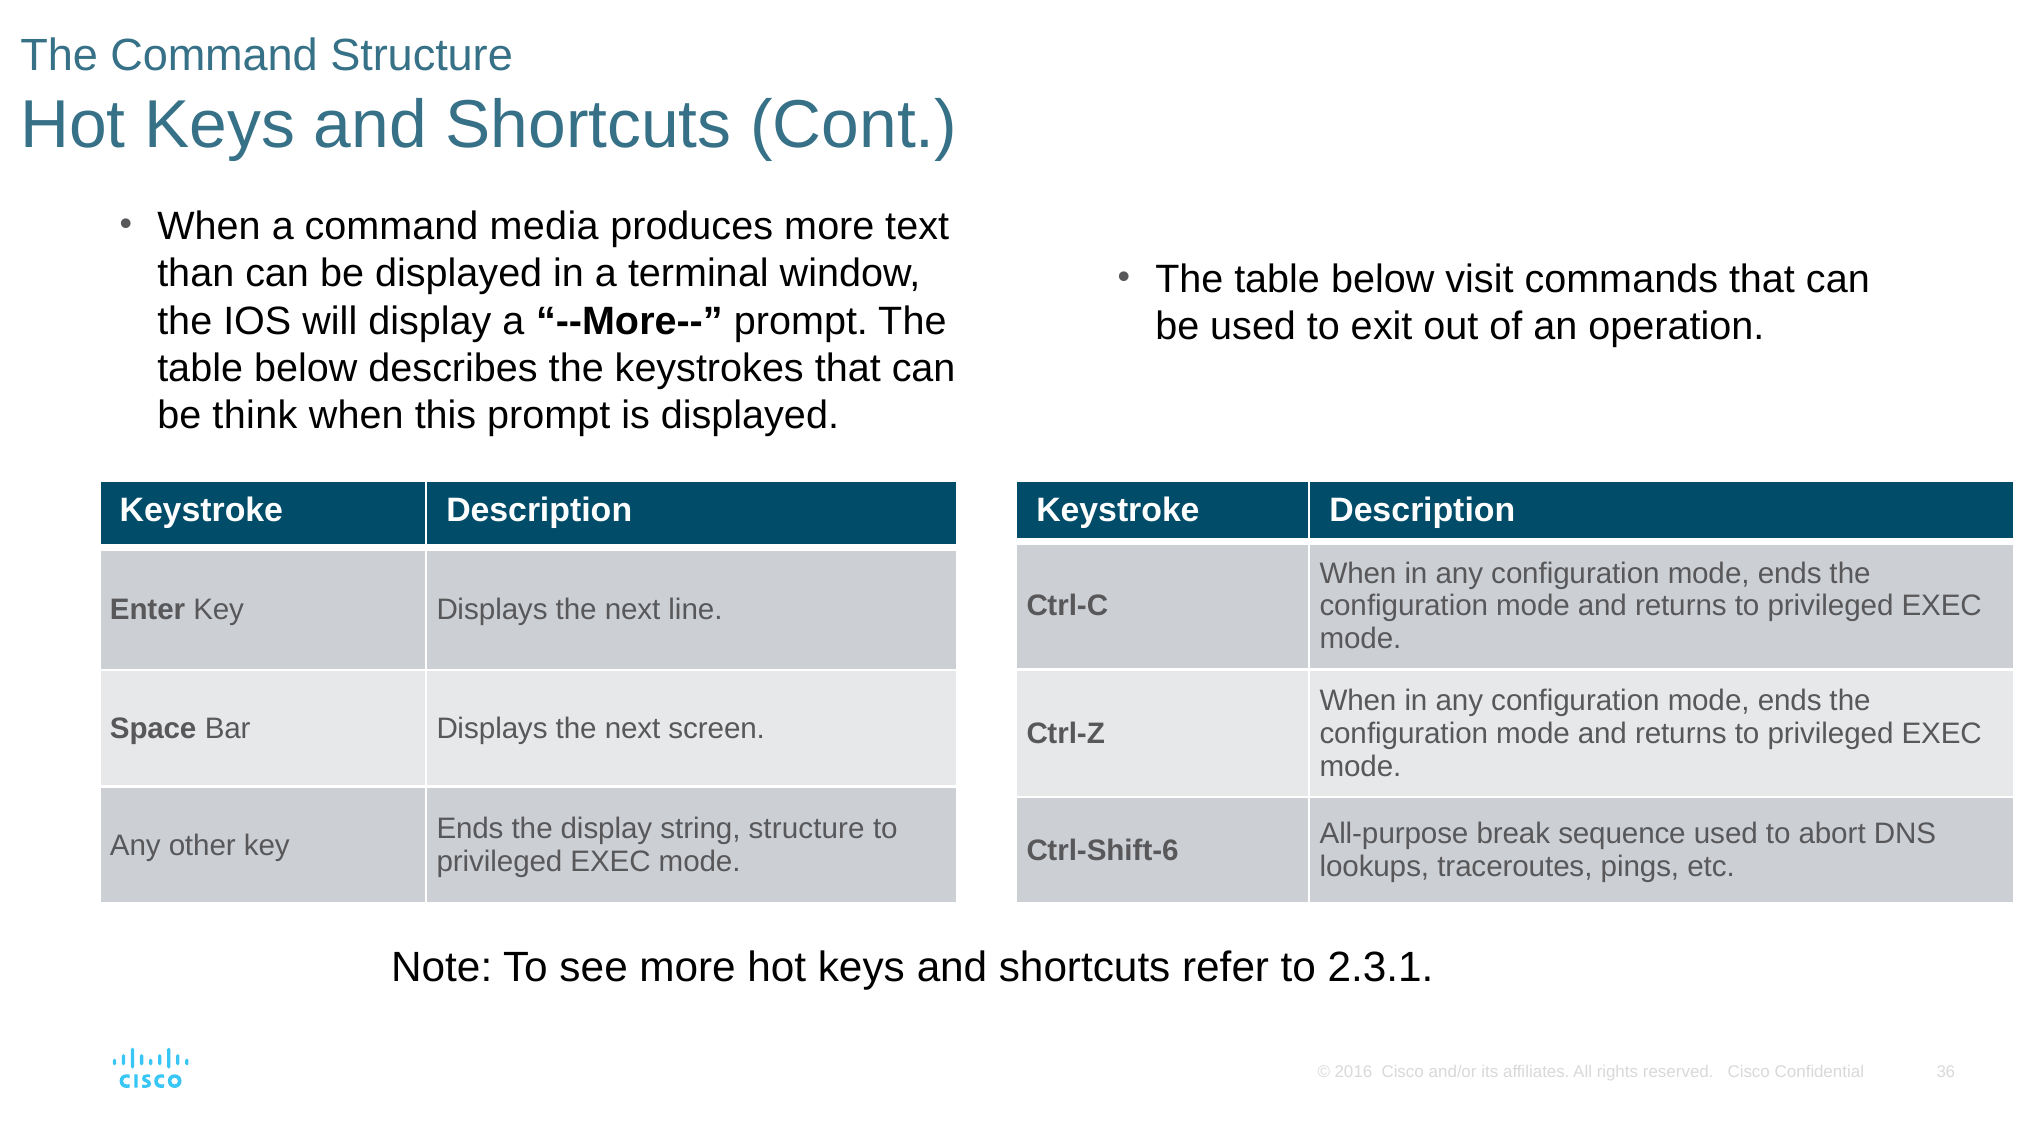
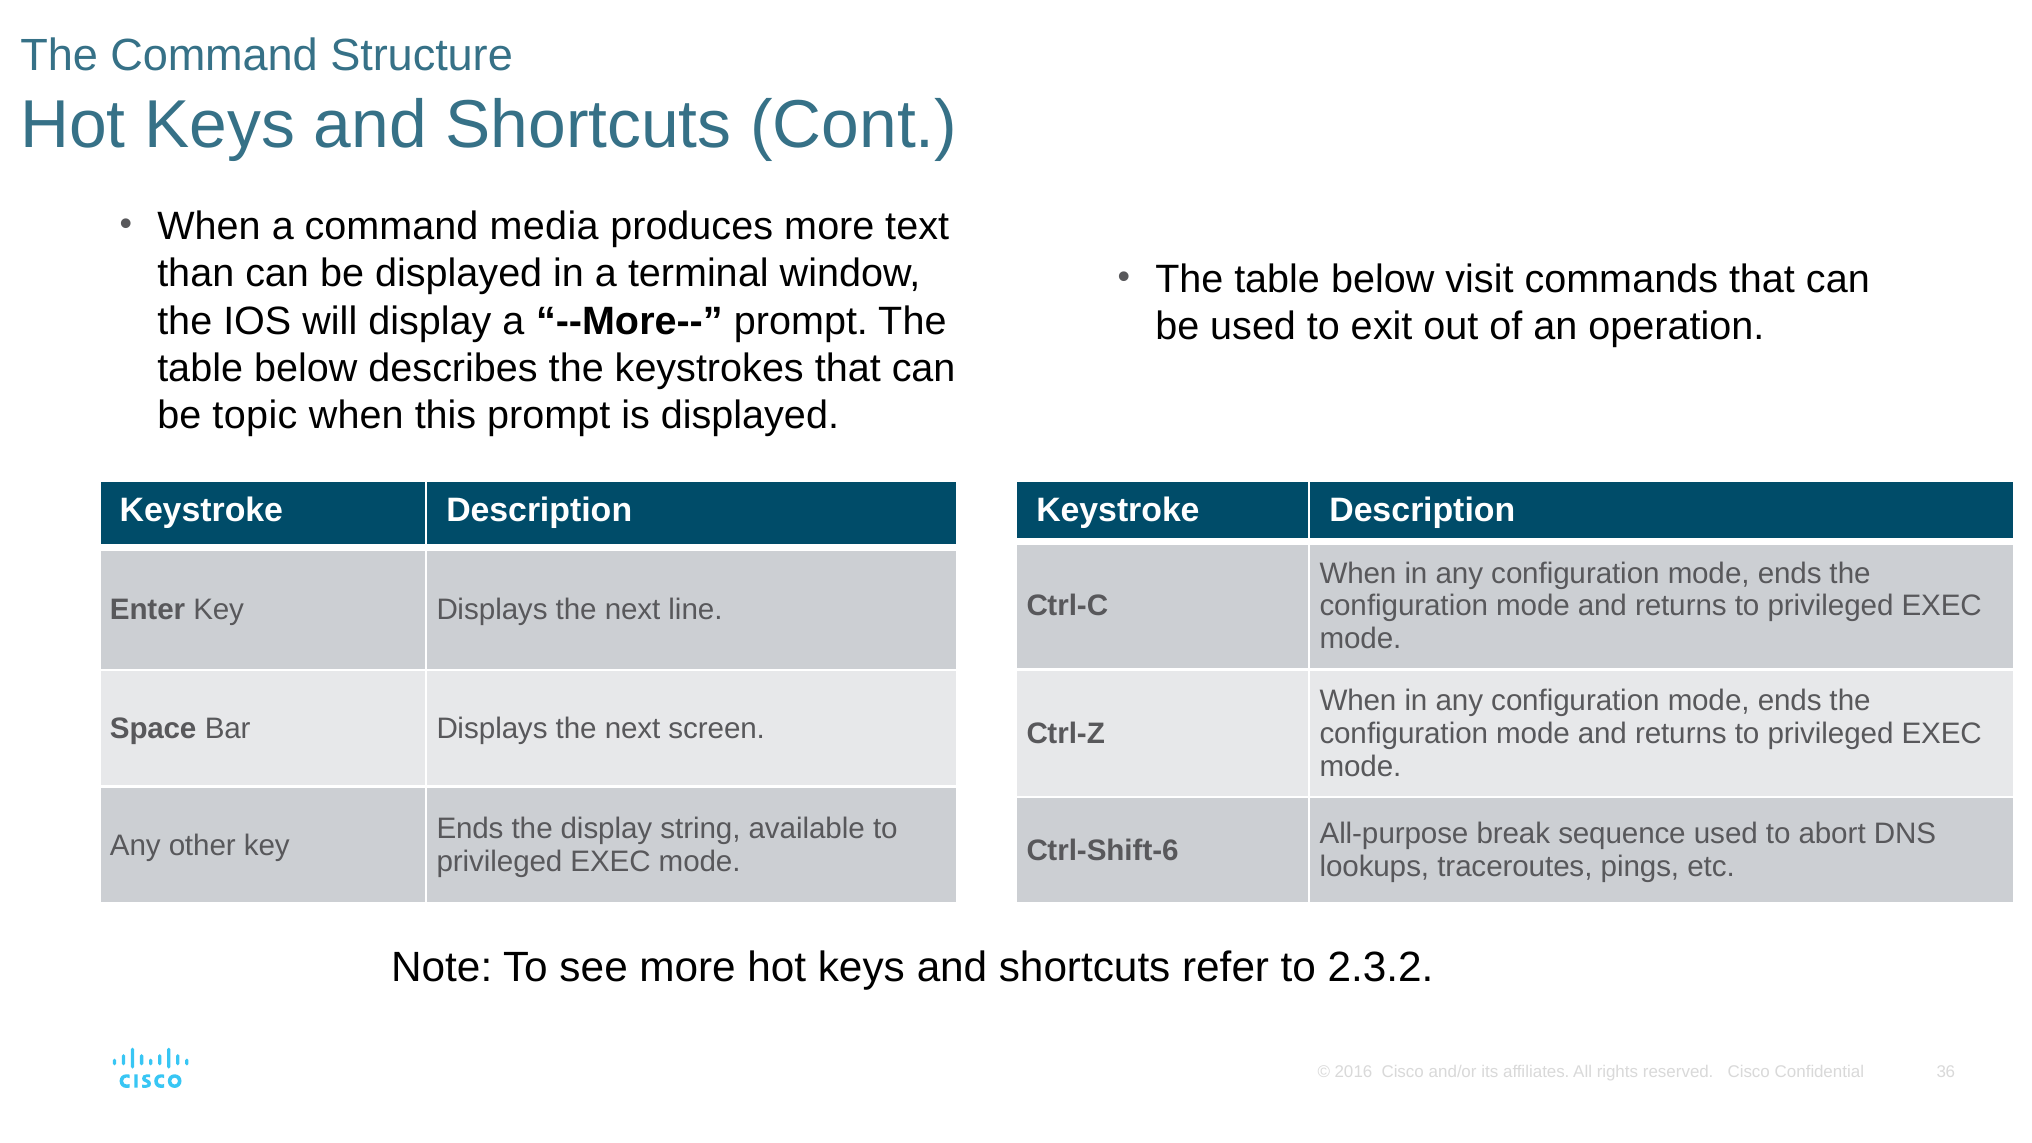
think: think -> topic
string structure: structure -> available
2.3.1: 2.3.1 -> 2.3.2
